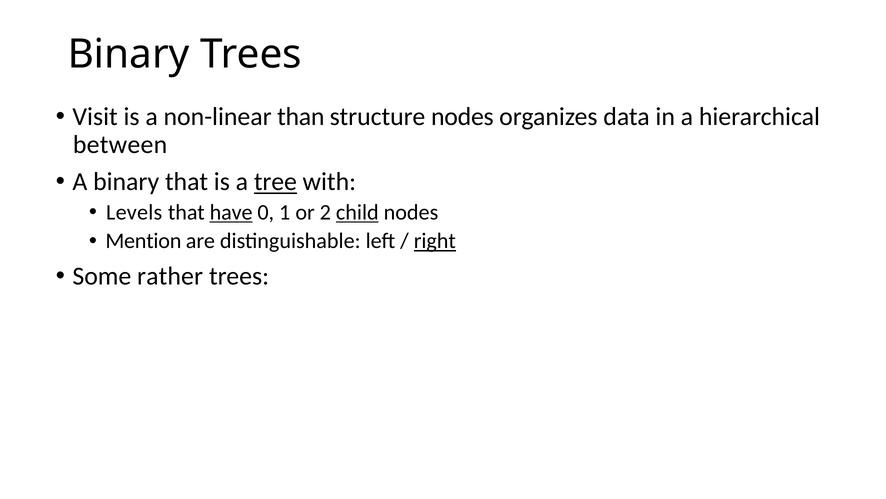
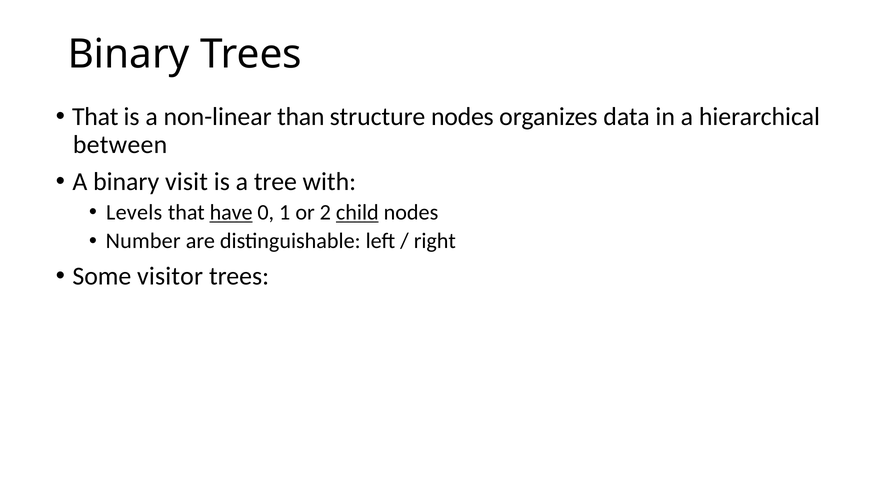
Visit at (95, 117): Visit -> That
binary that: that -> visit
tree underline: present -> none
Mention: Mention -> Number
right underline: present -> none
rather: rather -> visitor
